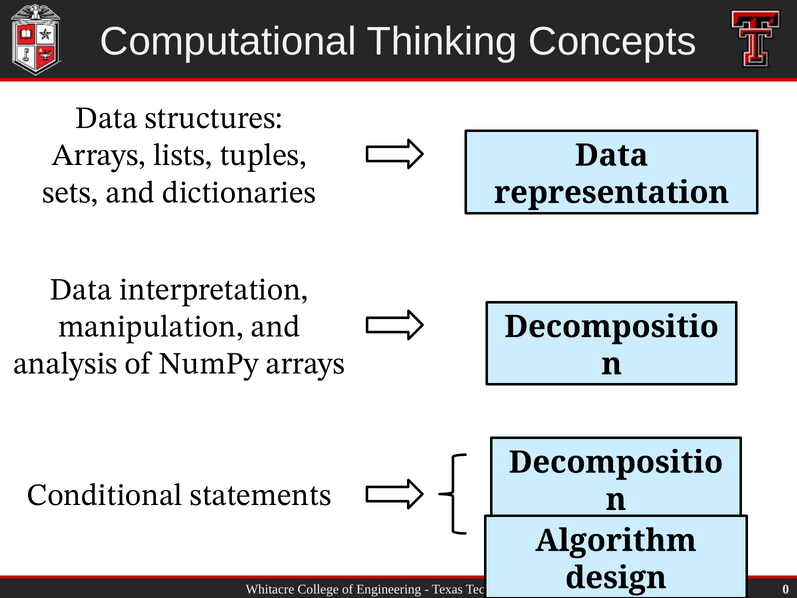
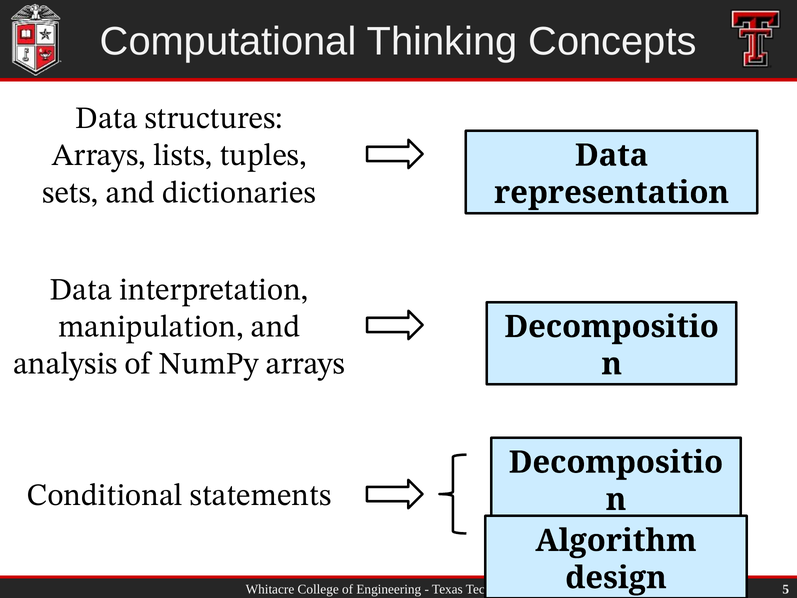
0: 0 -> 5
